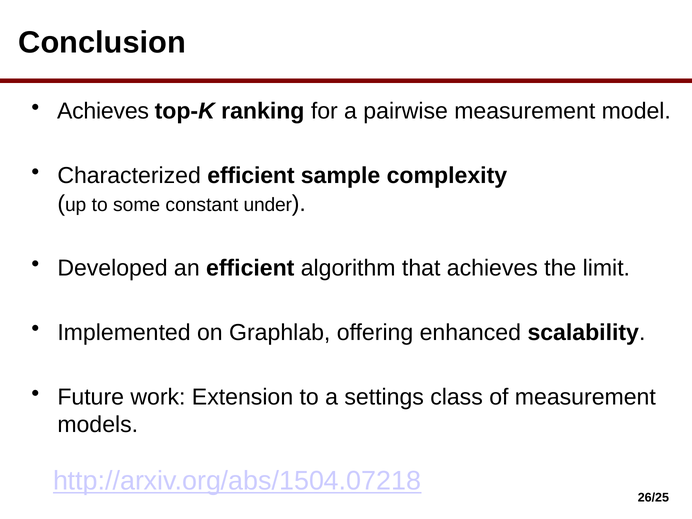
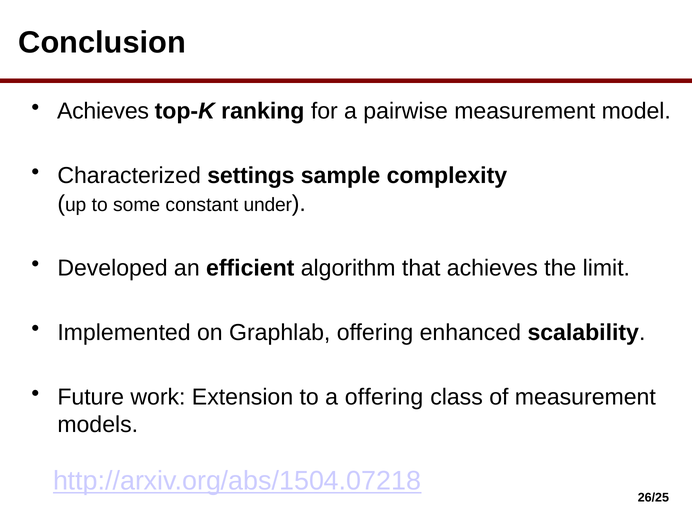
Characterized efficient: efficient -> settings
a settings: settings -> offering
